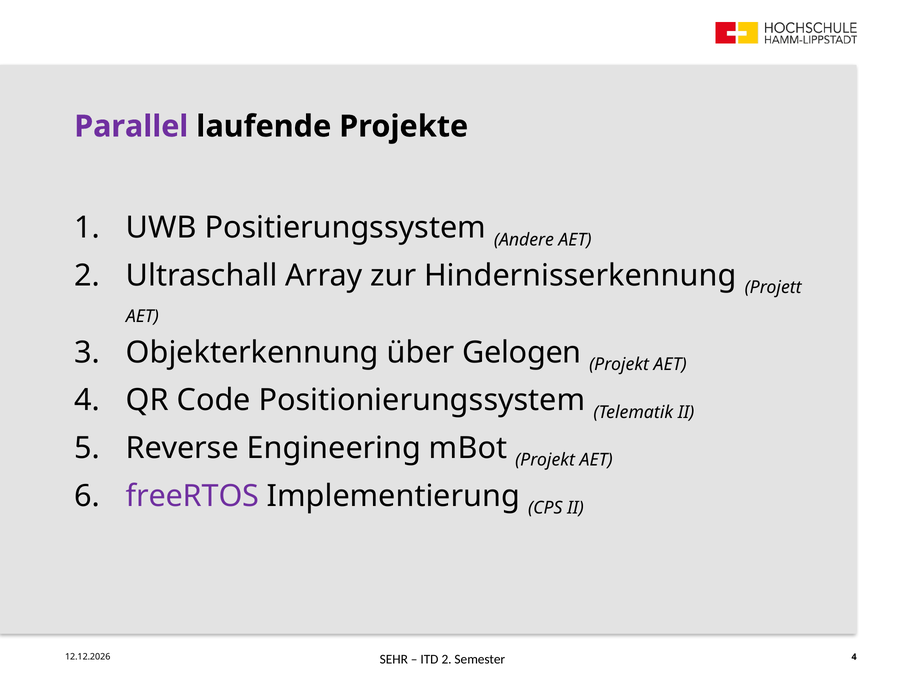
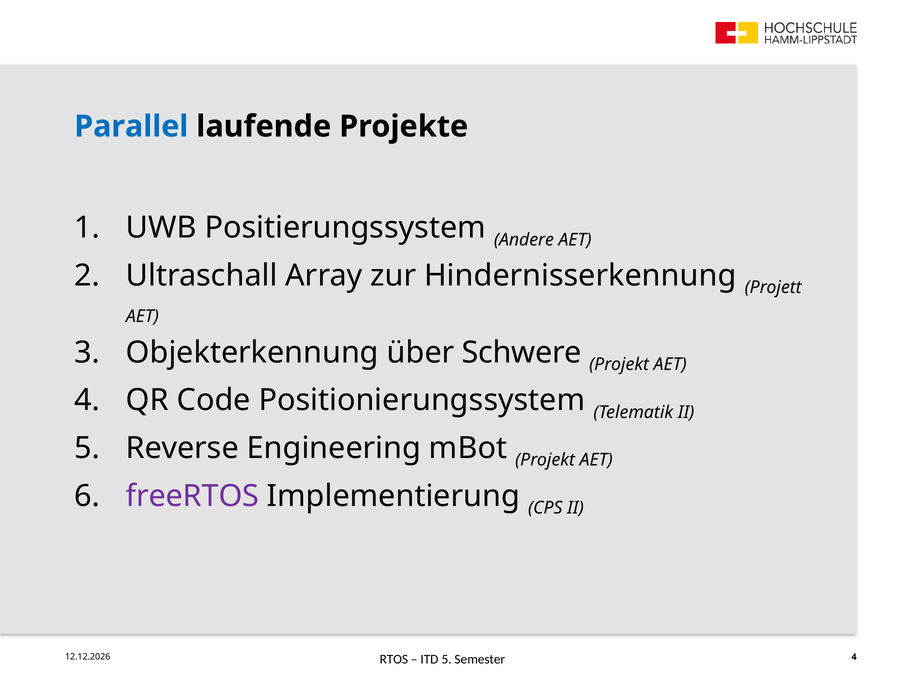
Parallel colour: purple -> blue
Gelogen: Gelogen -> Schwere
SEHR: SEHR -> RTOS
ITD 2: 2 -> 5
